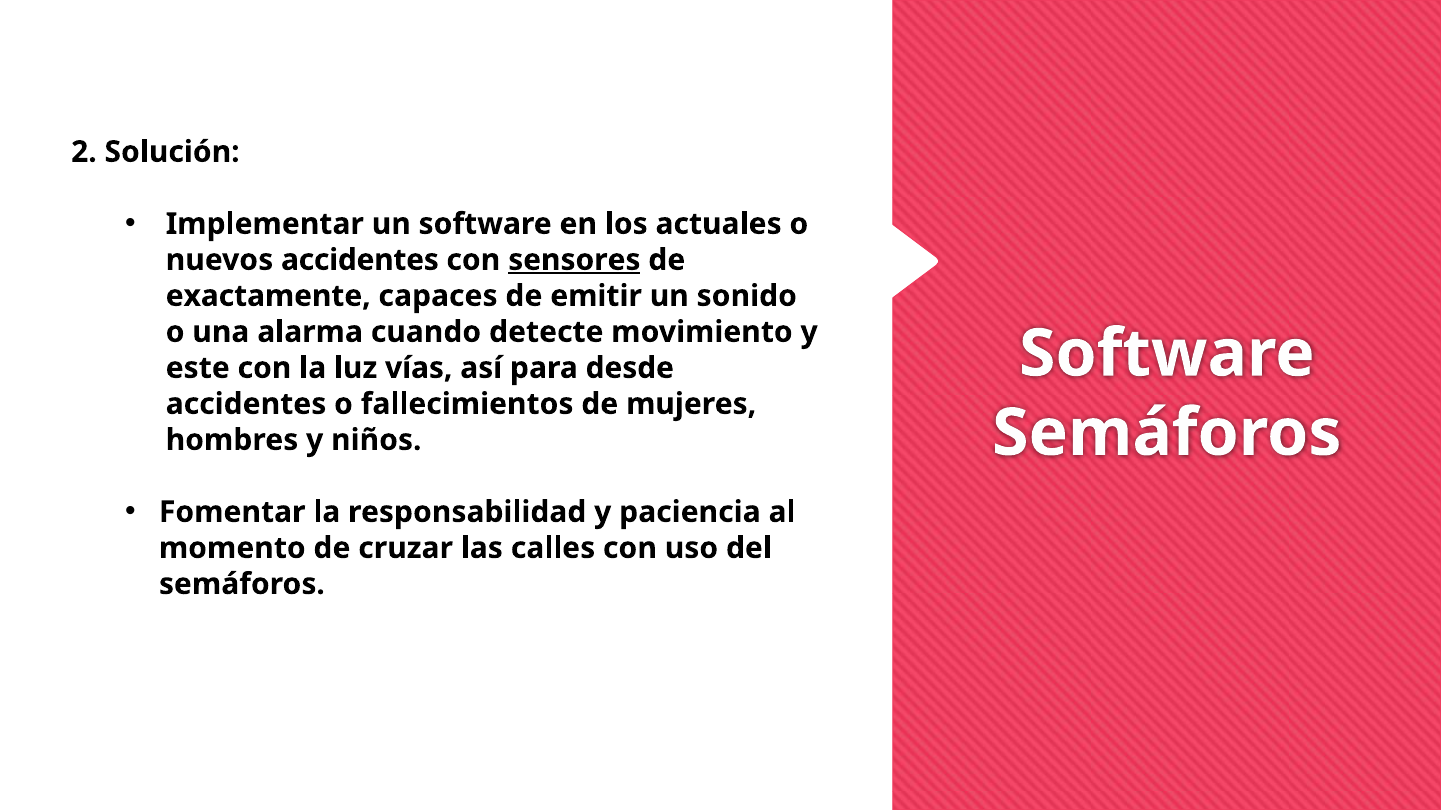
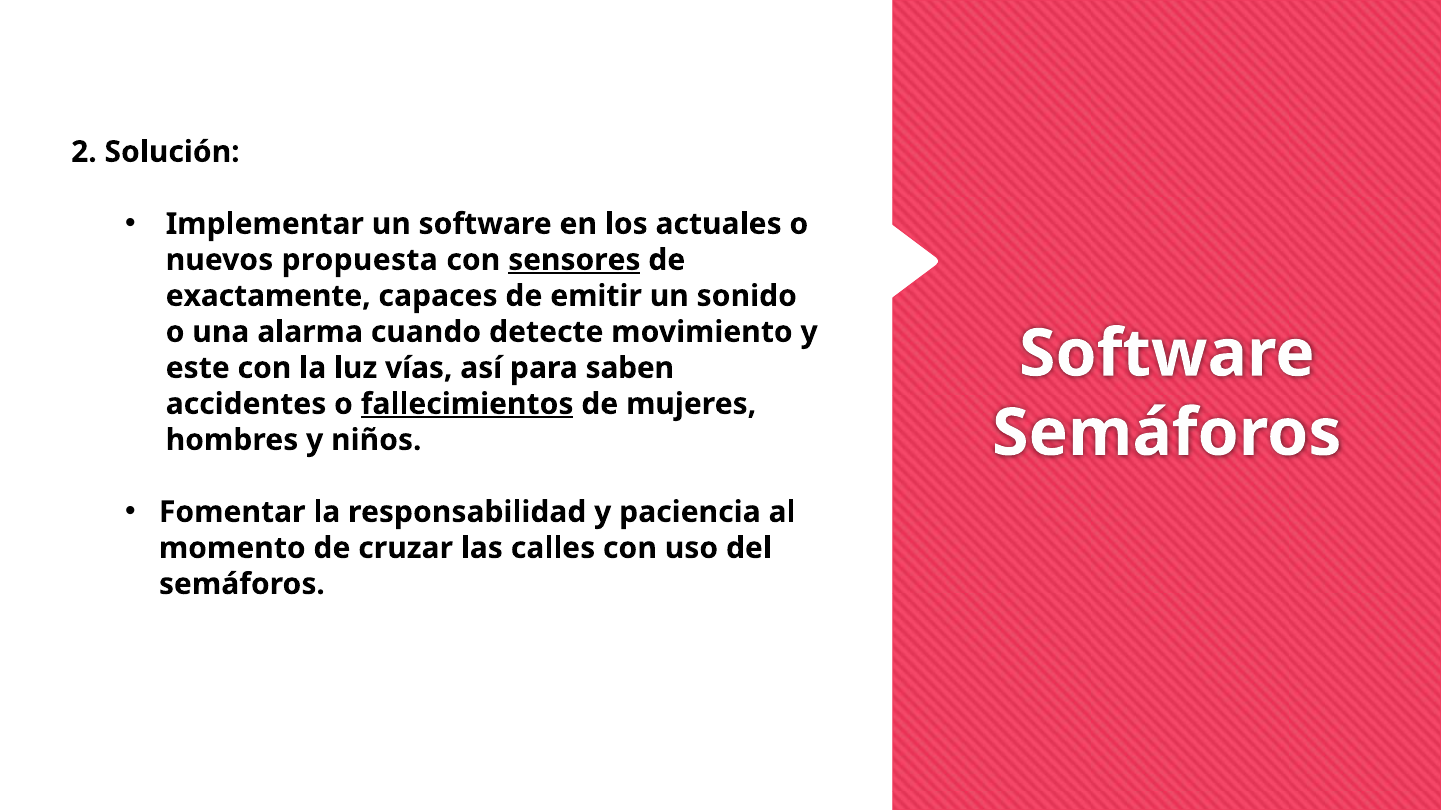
nuevos accidentes: accidentes -> propuesta
desde: desde -> saben
fallecimientos underline: none -> present
